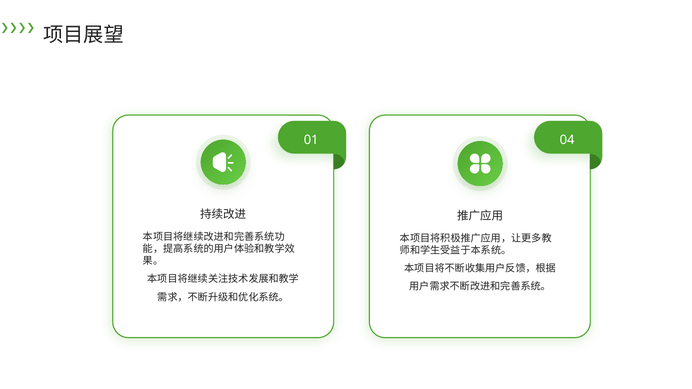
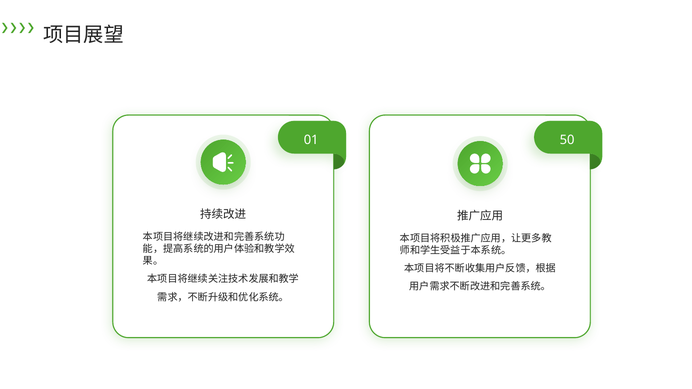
04: 04 -> 50
